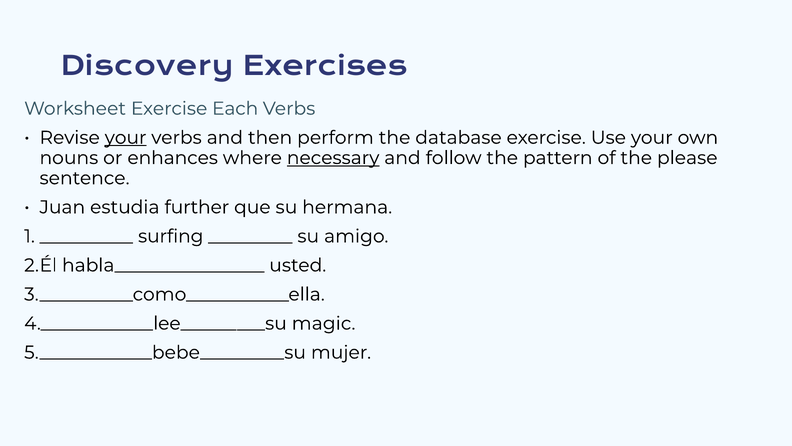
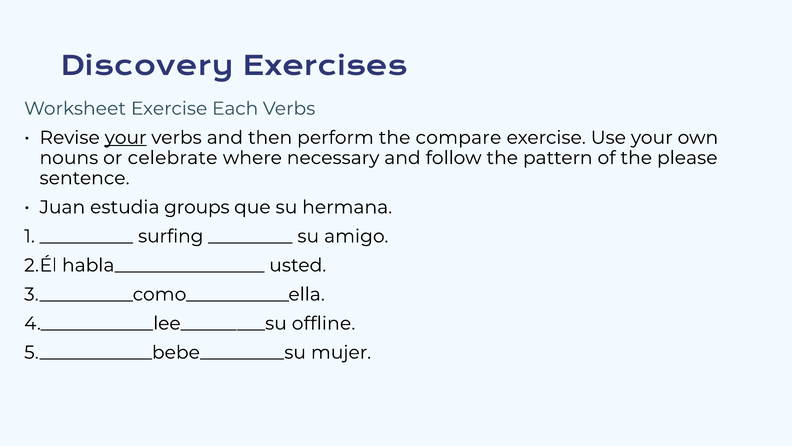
database: database -> compare
enhances: enhances -> celebrate
necessary underline: present -> none
further: further -> groups
magic: magic -> offline
